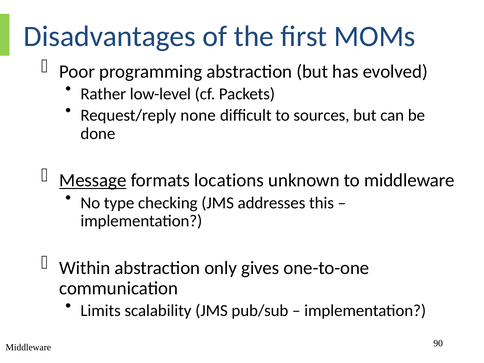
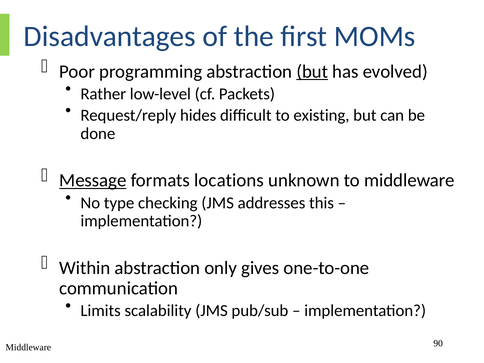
but at (312, 71) underline: none -> present
none: none -> hides
sources: sources -> existing
